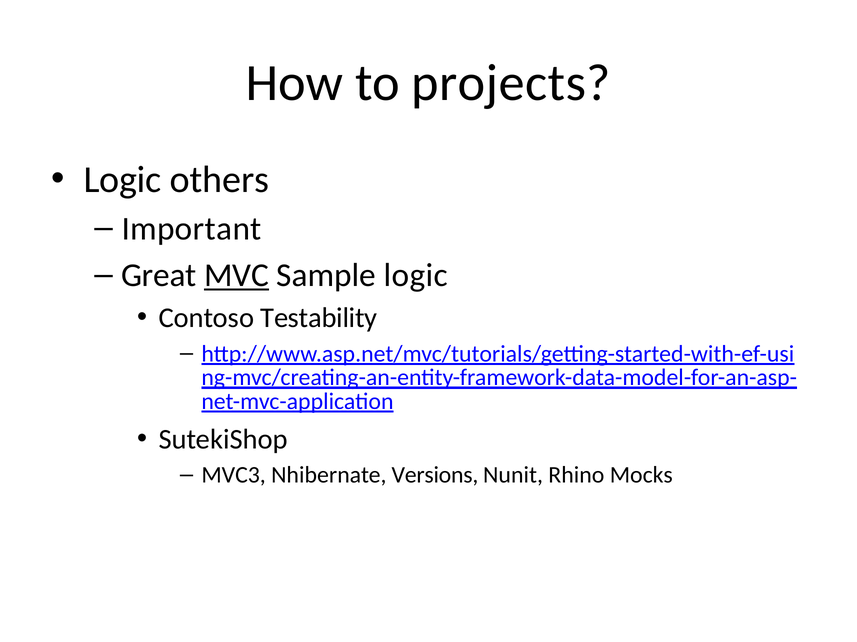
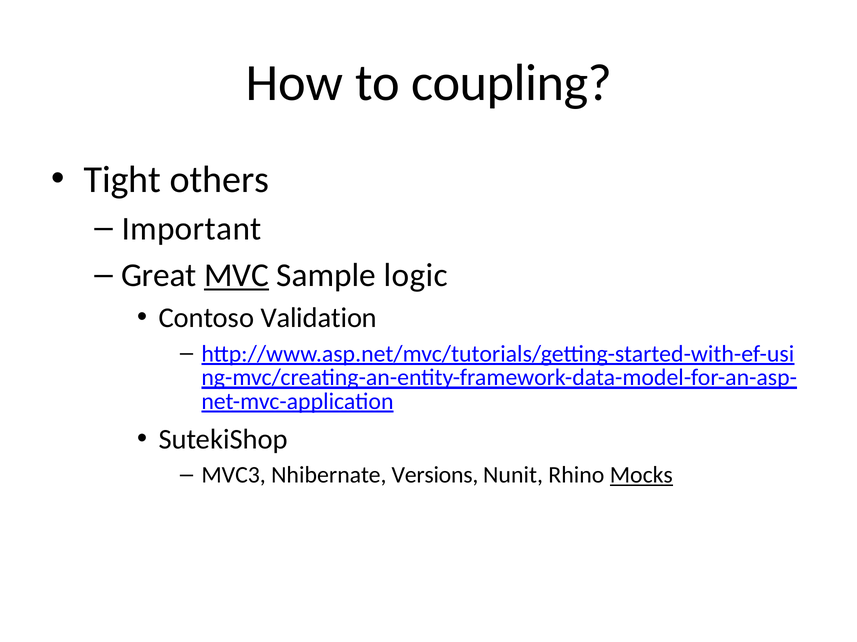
projects: projects -> coupling
Logic at (122, 180): Logic -> Tight
Testability: Testability -> Validation
Mocks underline: none -> present
